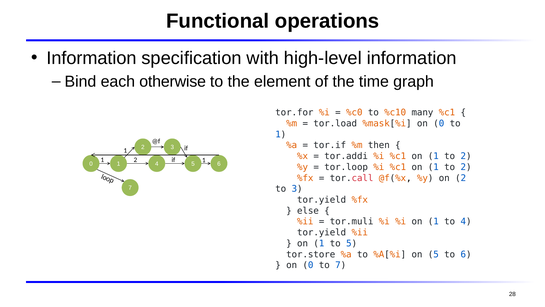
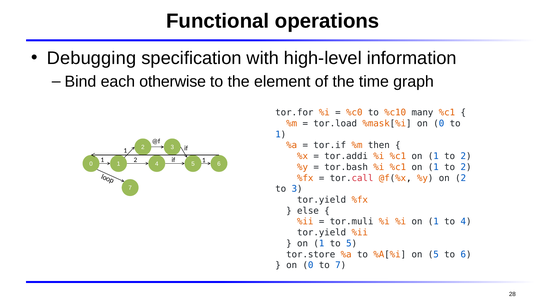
Information at (92, 58): Information -> Debugging
tor.loop: tor.loop -> tor.bash
